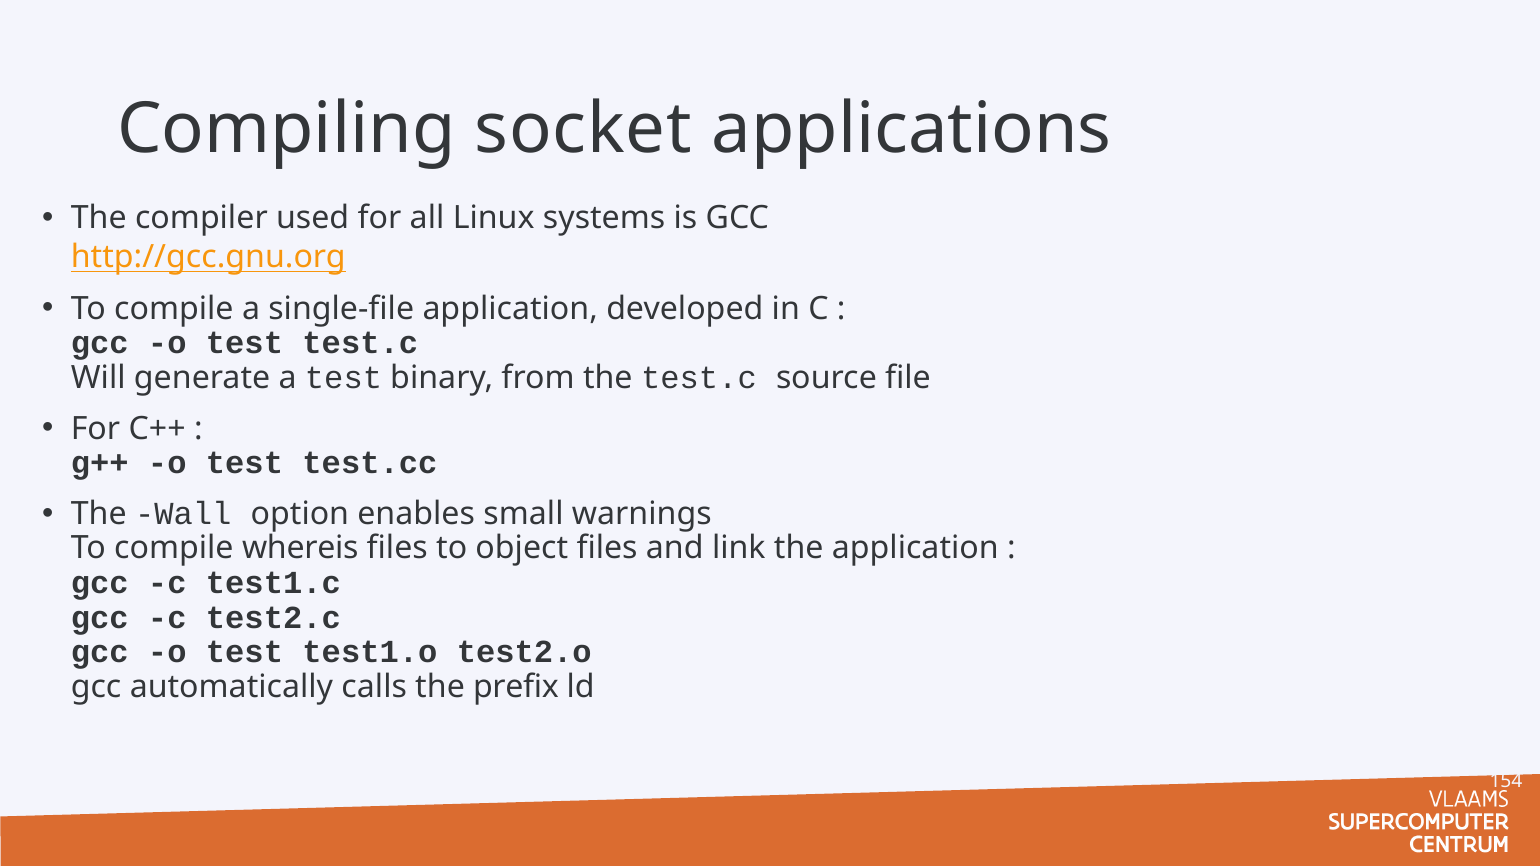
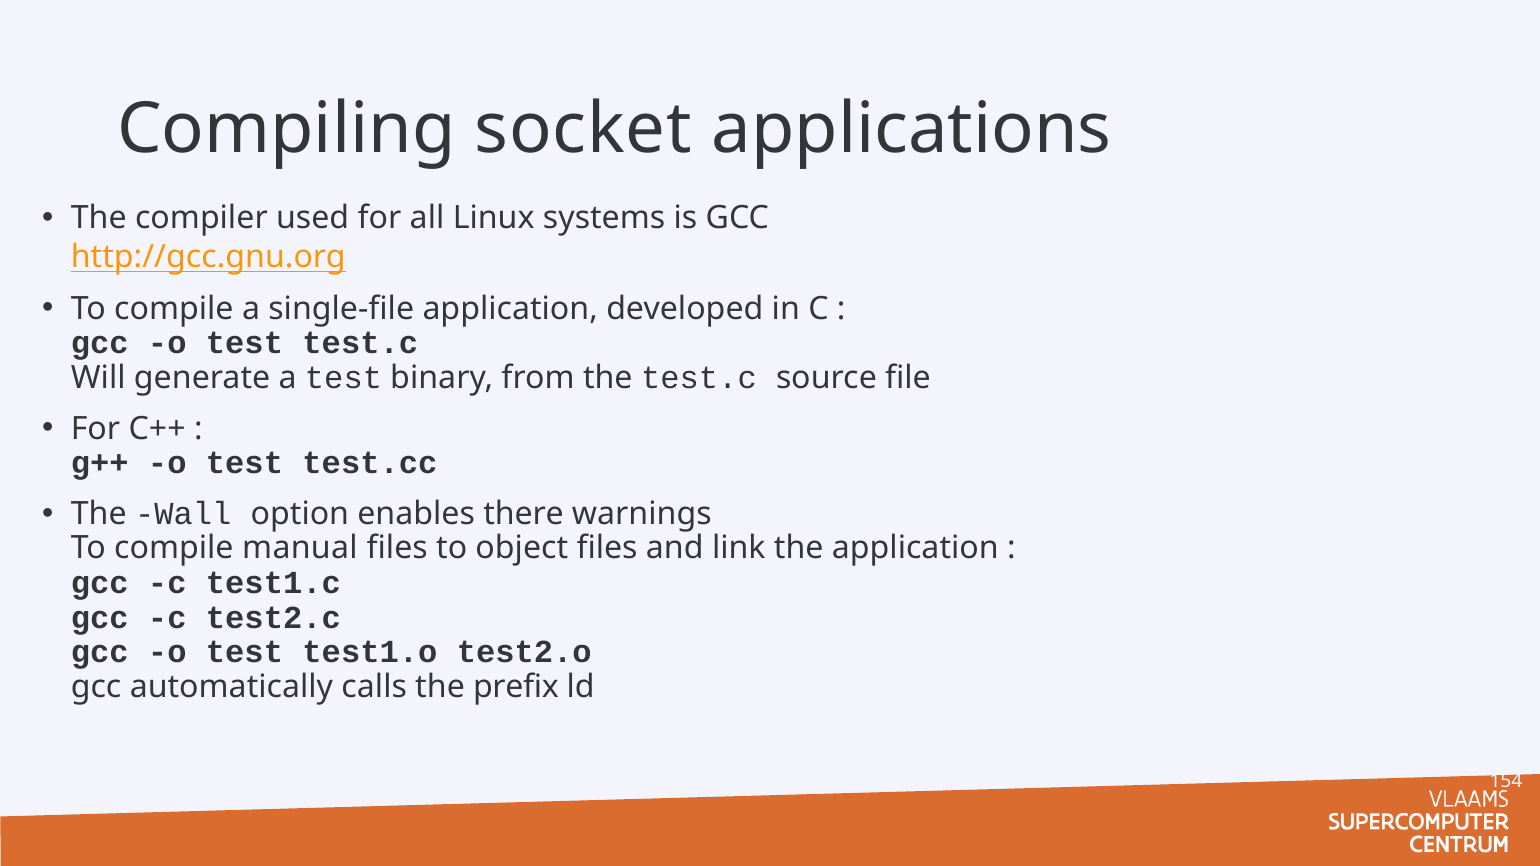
small: small -> there
whereis: whereis -> manual
